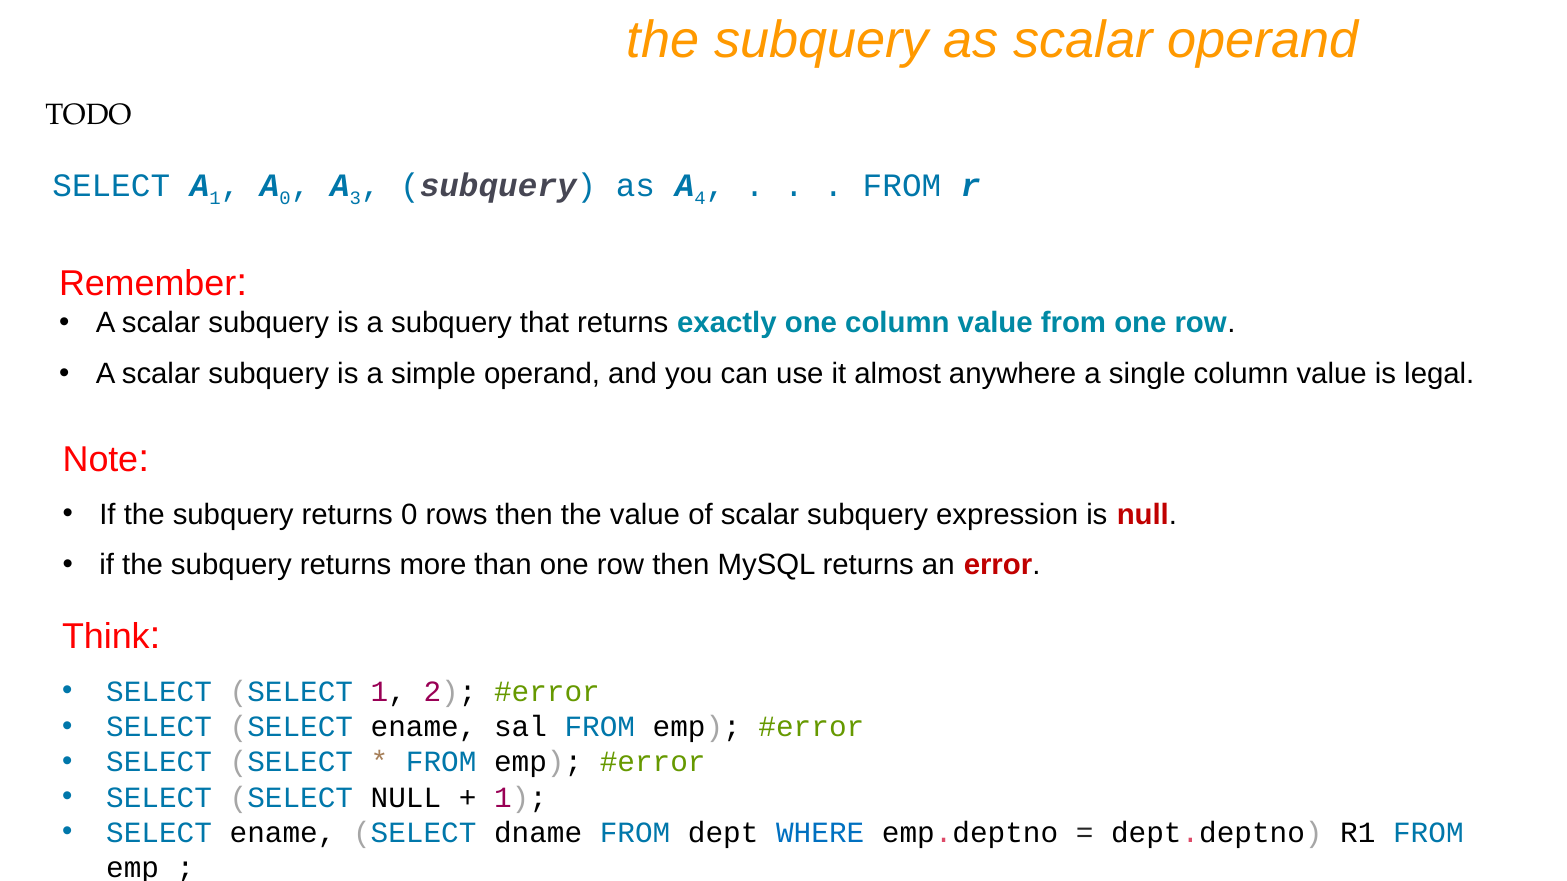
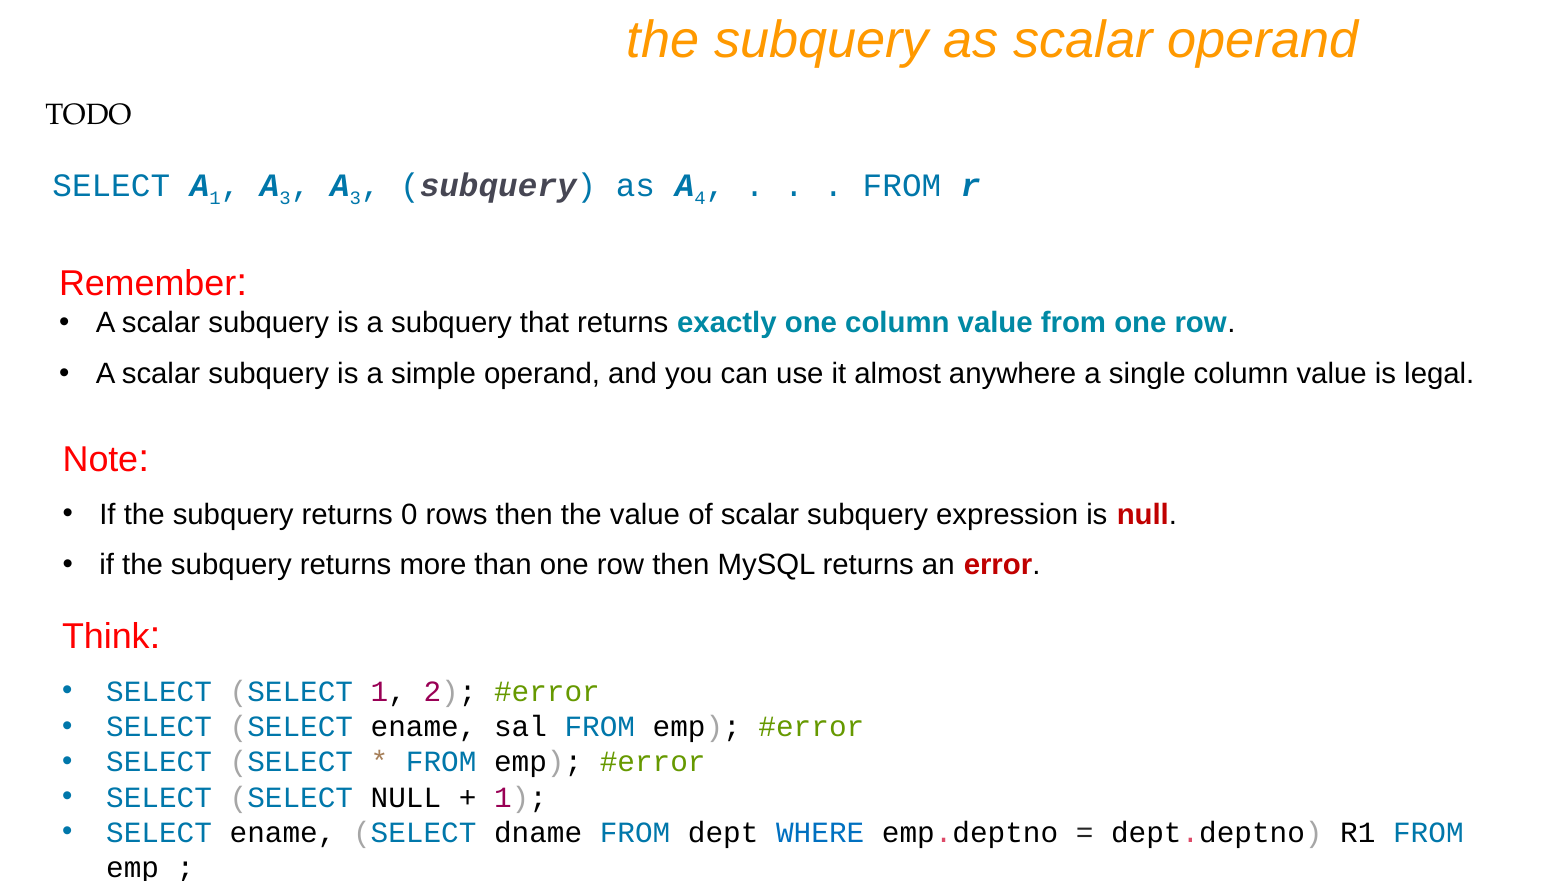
0 at (285, 199): 0 -> 3
